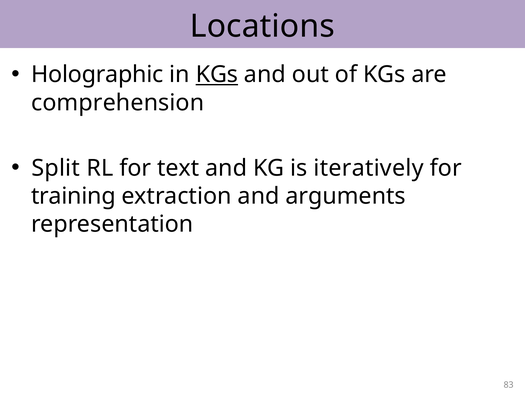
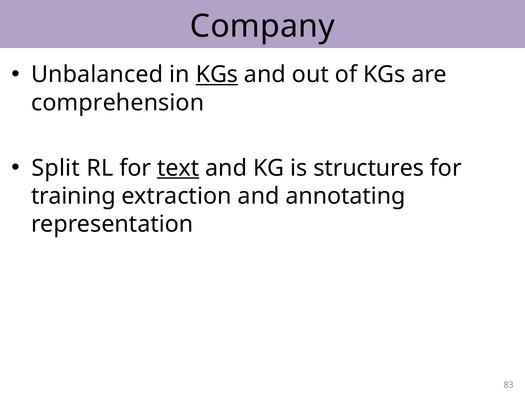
Locations: Locations -> Company
Holographic: Holographic -> Unbalanced
text underline: none -> present
iteratively: iteratively -> structures
arguments: arguments -> annotating
